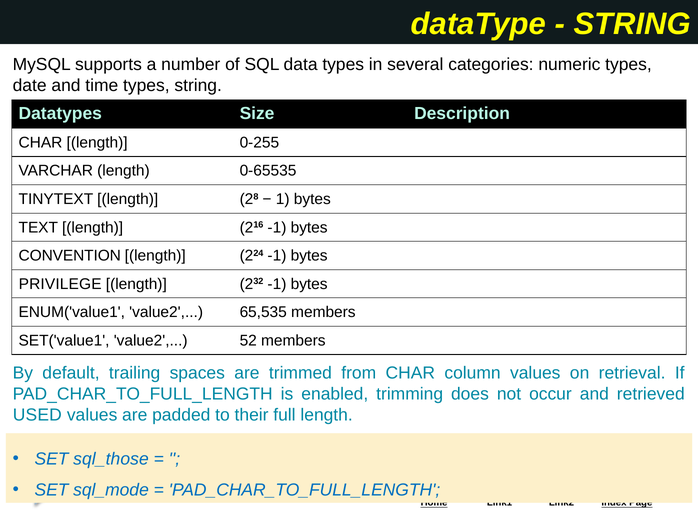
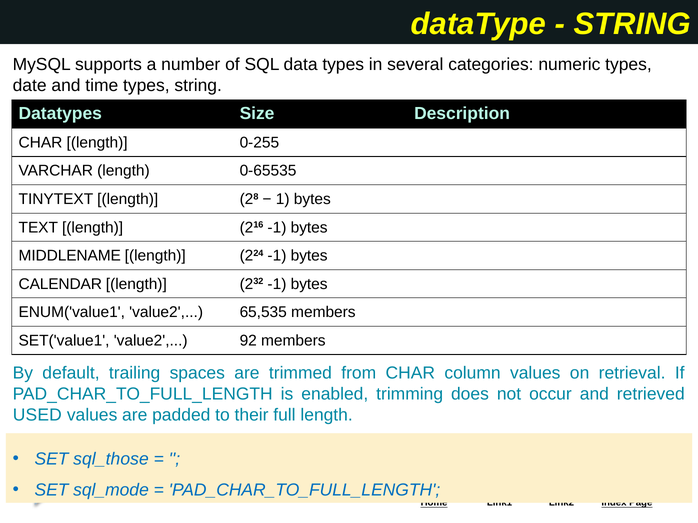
CONVENTION: CONVENTION -> MIDDLENAME
PRIVILEGE: PRIVILEGE -> CALENDAR
52: 52 -> 92
